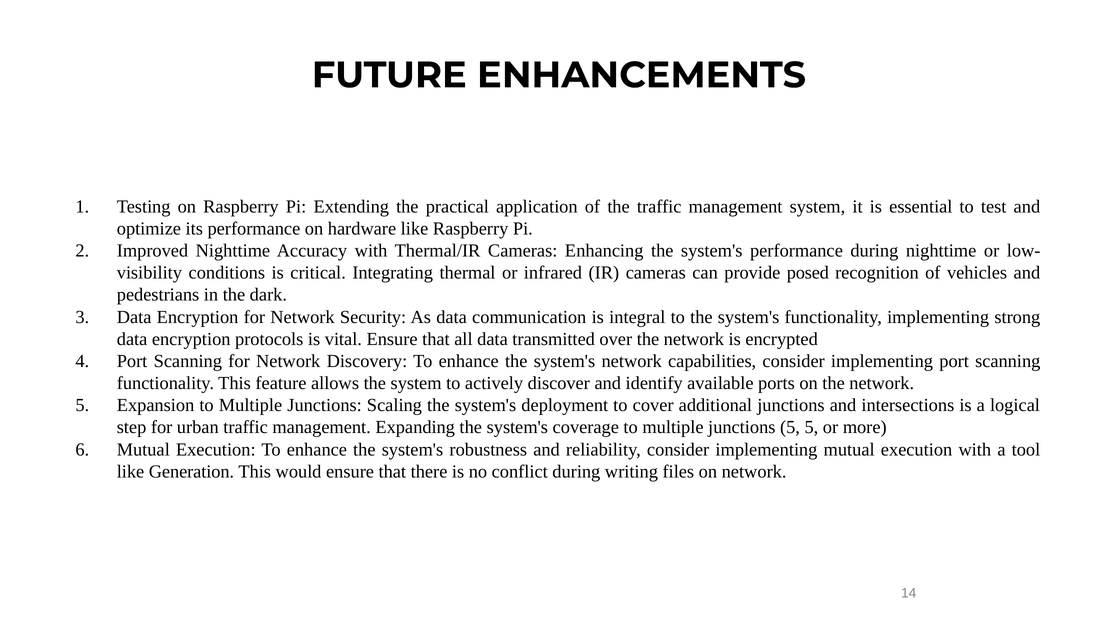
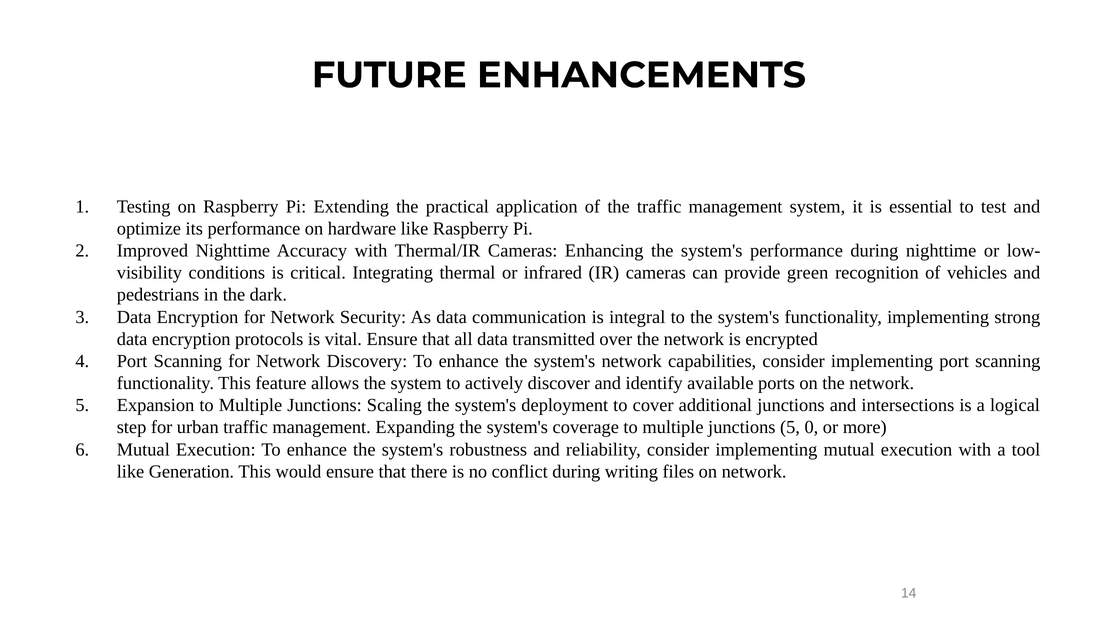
posed: posed -> green
5 5: 5 -> 0
